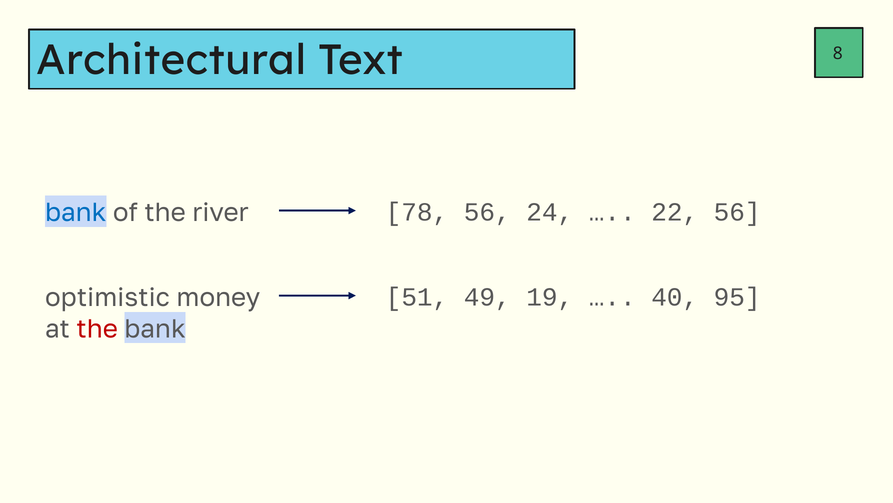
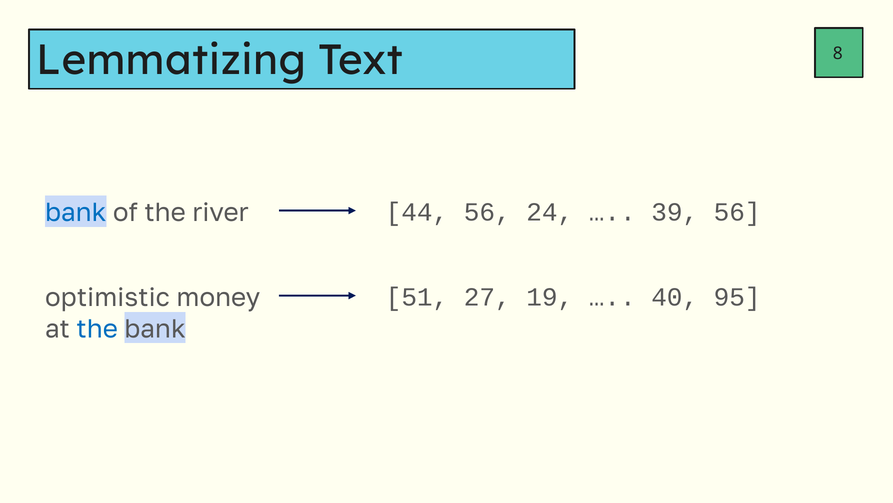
Architectural: Architectural -> Lemmatizing
78: 78 -> 44
22: 22 -> 39
49: 49 -> 27
the at (97, 328) colour: red -> blue
